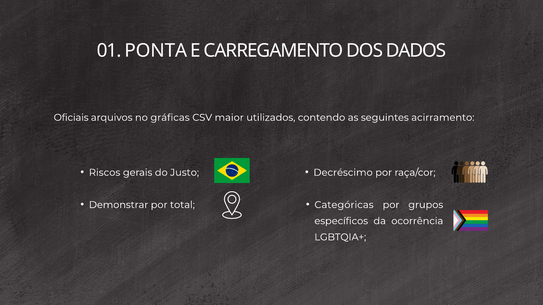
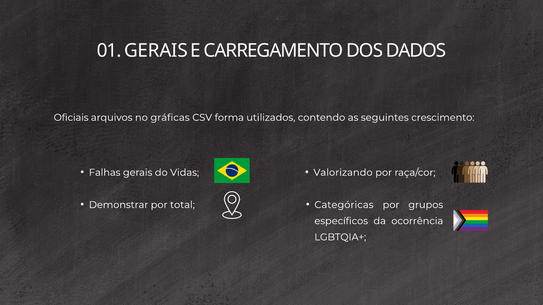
01 PONTA: PONTA -> GERAIS
maior: maior -> forma
acirramento: acirramento -> crescimento
Riscos: Riscos -> Falhas
Justo: Justo -> Vidas
Decréscimo: Decréscimo -> Valorizando
